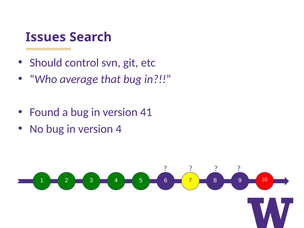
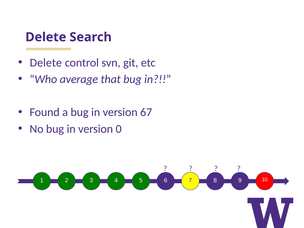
Issues at (46, 37): Issues -> Delete
Should at (46, 63): Should -> Delete
41: 41 -> 67
version 4: 4 -> 0
